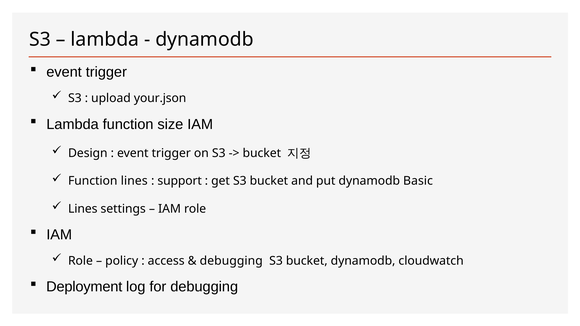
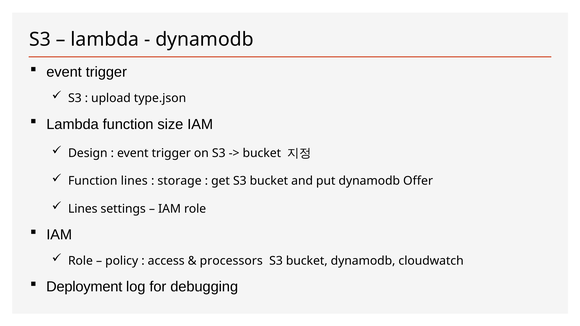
your.json: your.json -> type.json
support: support -> storage
Basic: Basic -> Offer
debugging at (231, 261): debugging -> processors
